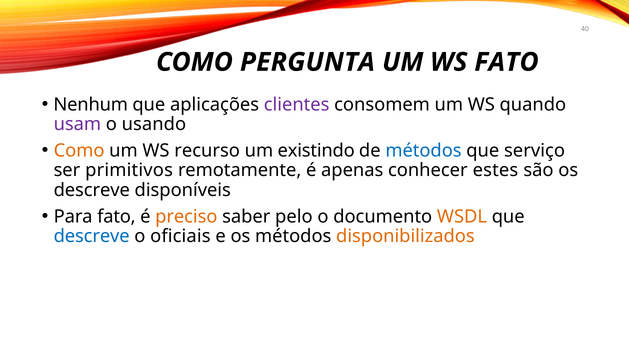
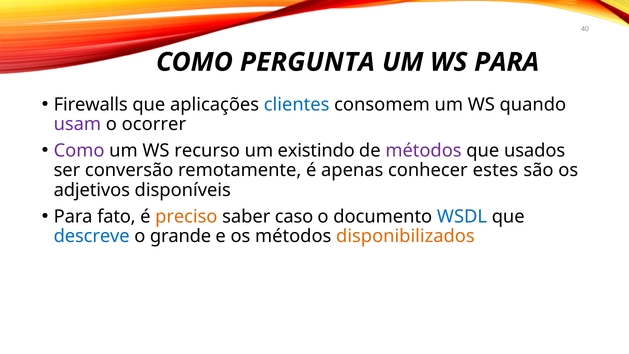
WS FATO: FATO -> PARA
Nenhum: Nenhum -> Firewalls
clientes colour: purple -> blue
usando: usando -> ocorrer
Como at (79, 151) colour: orange -> purple
métodos at (423, 151) colour: blue -> purple
serviço: serviço -> usados
primitivos: primitivos -> conversão
descreve at (92, 190): descreve -> adjetivos
pelo: pelo -> caso
WSDL colour: orange -> blue
oficiais: oficiais -> grande
